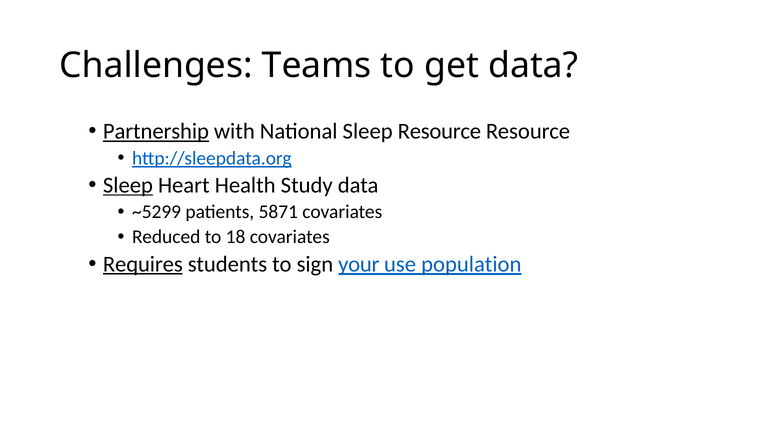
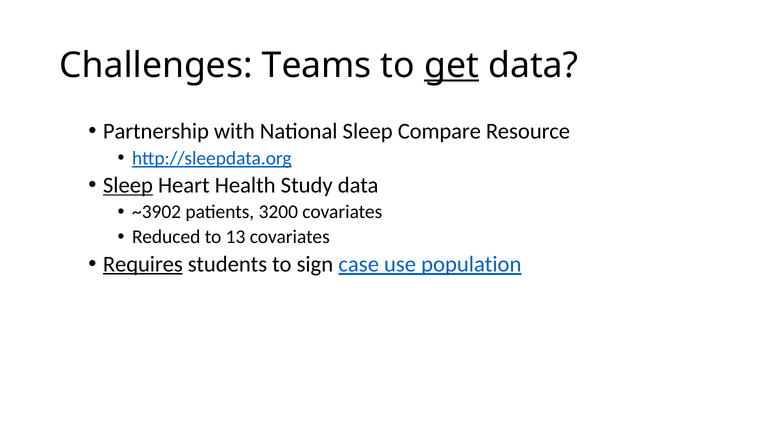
get underline: none -> present
Partnership underline: present -> none
Sleep Resource: Resource -> Compare
~5299: ~5299 -> ~3902
5871: 5871 -> 3200
18: 18 -> 13
your: your -> case
